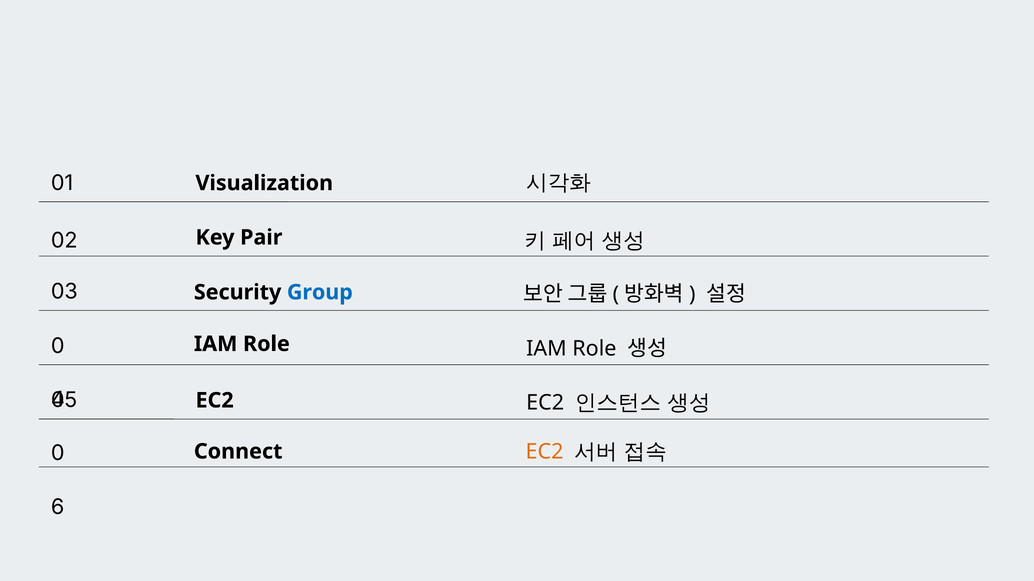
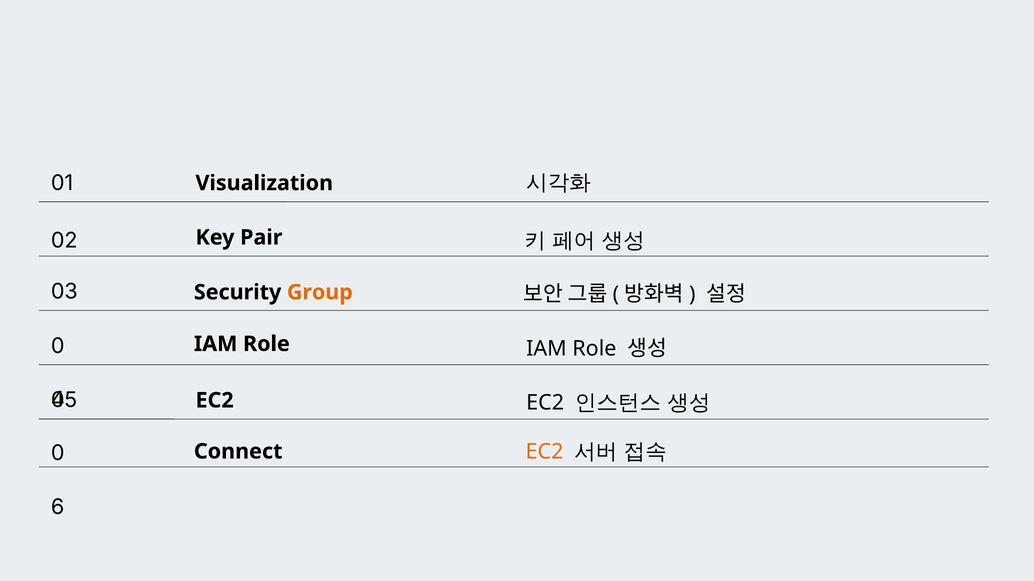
Group colour: blue -> orange
